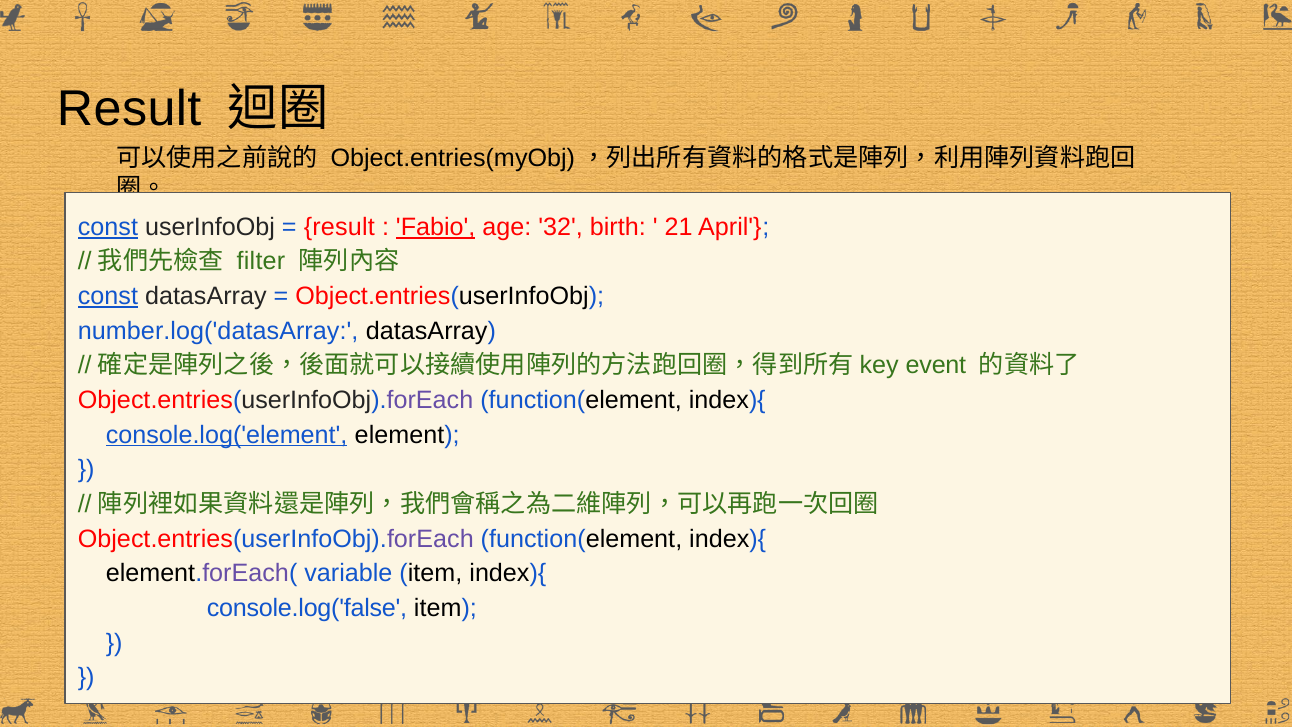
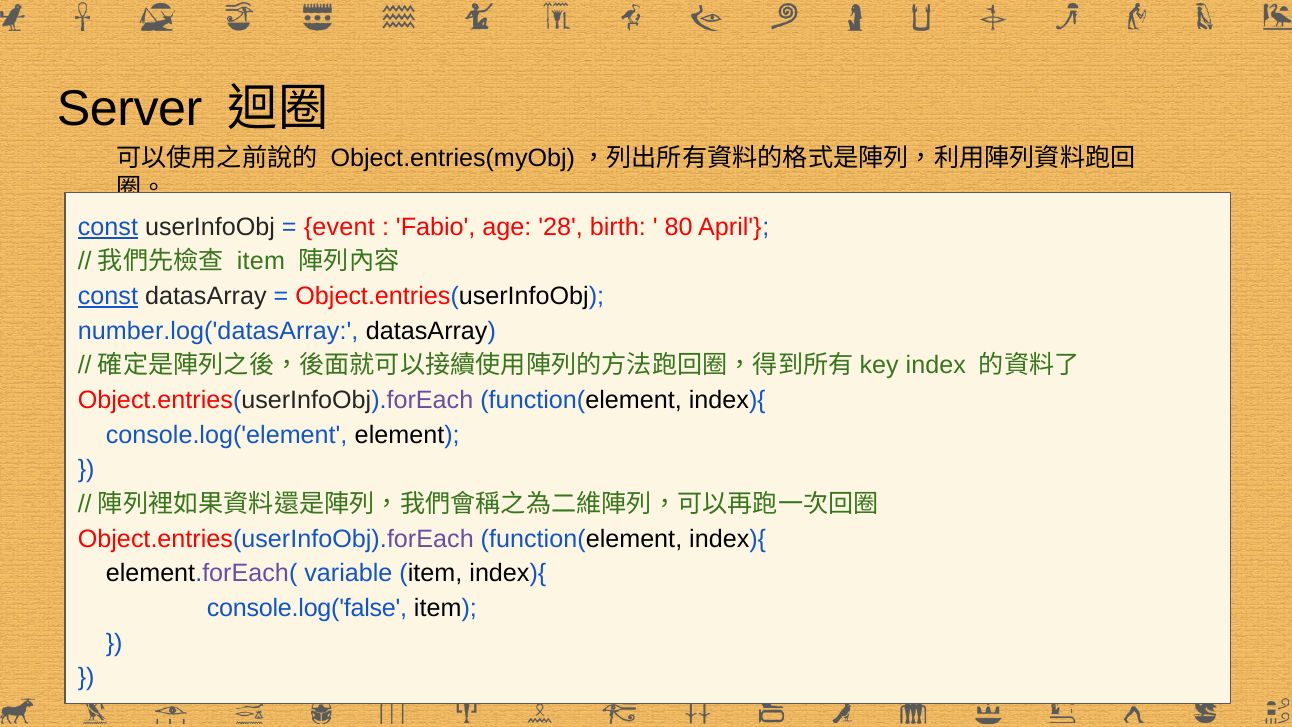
Result at (129, 109): Result -> Server
result at (339, 227): result -> event
Fabio underline: present -> none
32: 32 -> 28
21: 21 -> 80
filter at (261, 262): filter -> item
event: event -> index
console.log('element underline: present -> none
